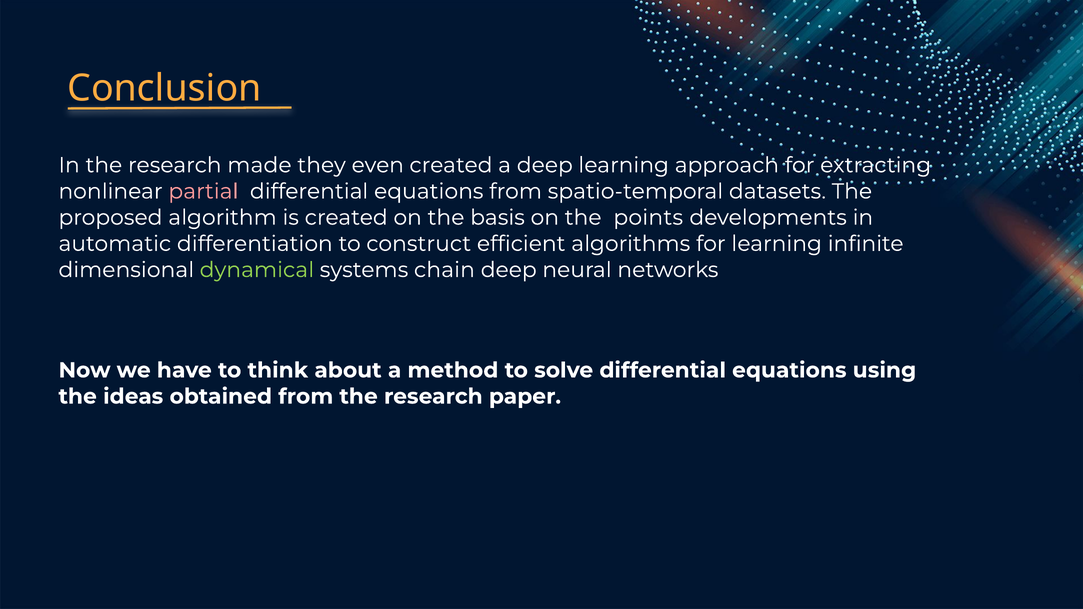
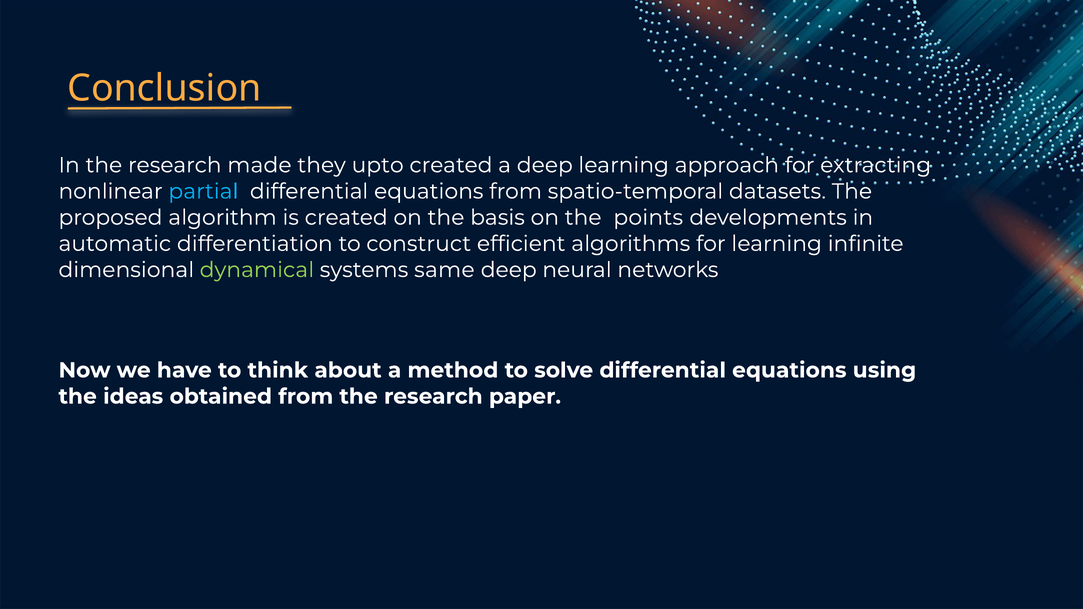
even: even -> upto
partial colour: pink -> light blue
chain: chain -> same
